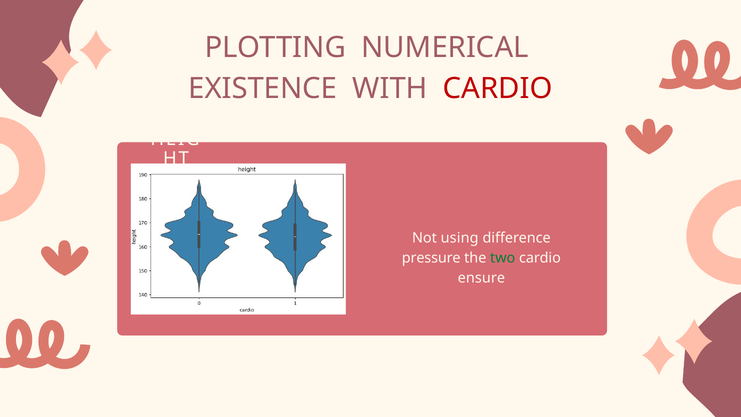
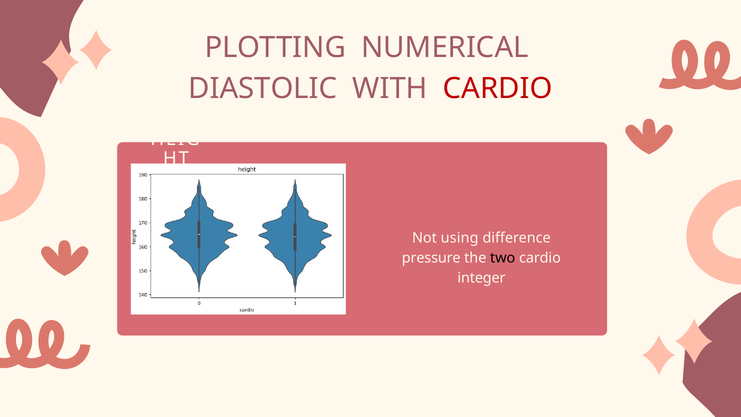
EXISTENCE: EXISTENCE -> DIASTOLIC
two colour: green -> black
ensure: ensure -> integer
